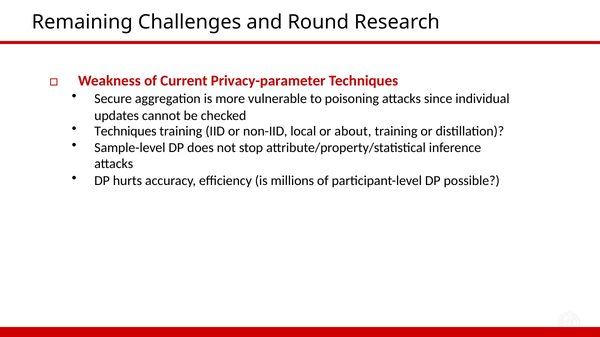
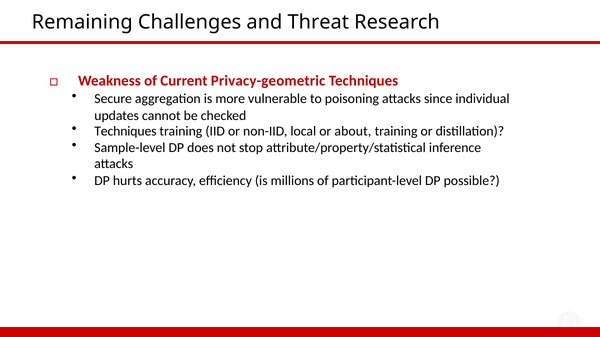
Round: Round -> Threat
Privacy-parameter: Privacy-parameter -> Privacy-geometric
